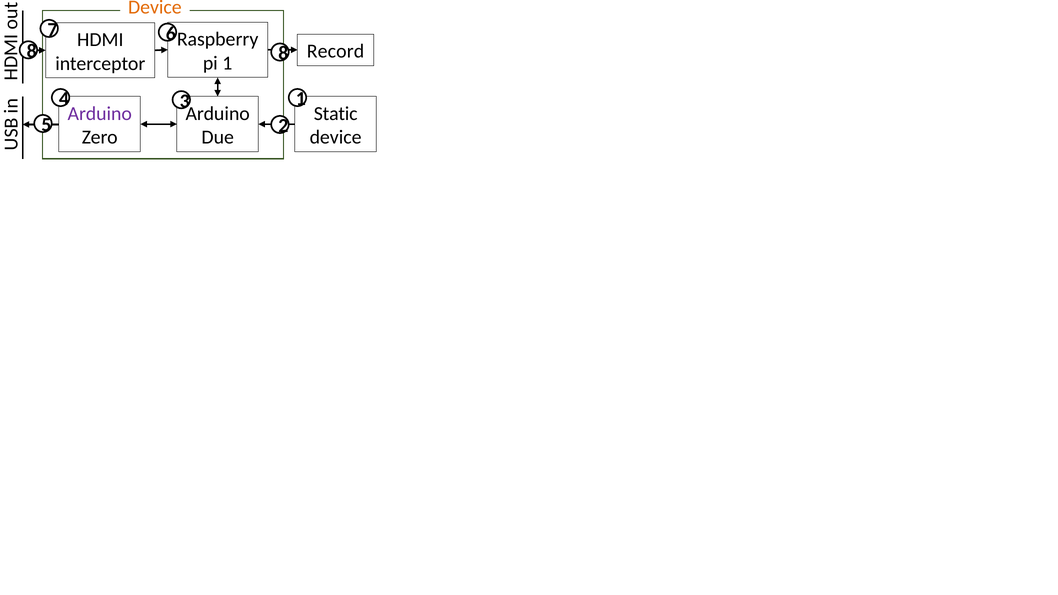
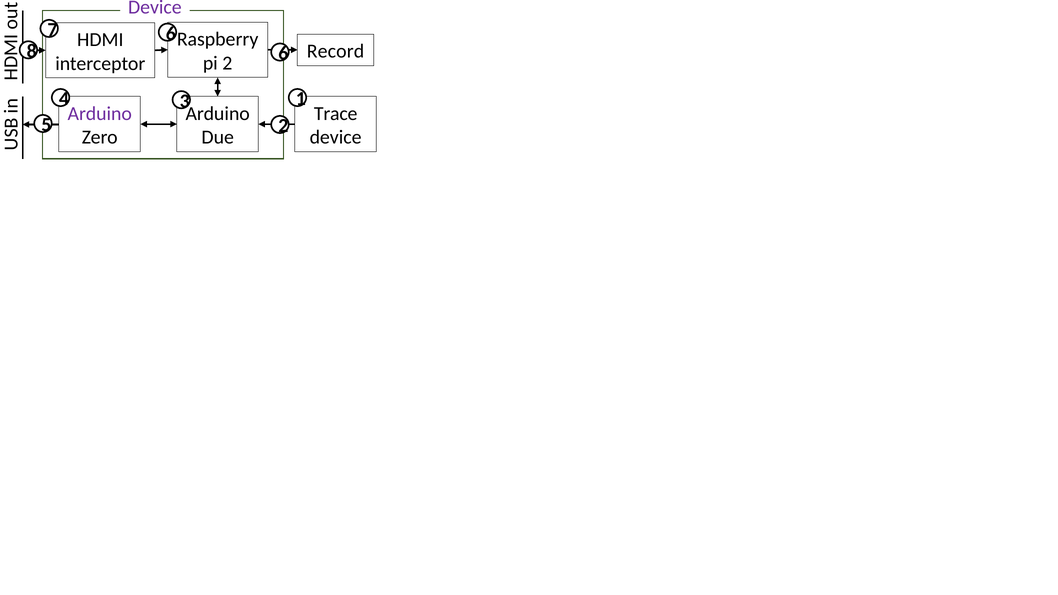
Device at (155, 7) colour: orange -> purple
8 8: 8 -> 6
pi 1: 1 -> 2
Static: Static -> Trace
